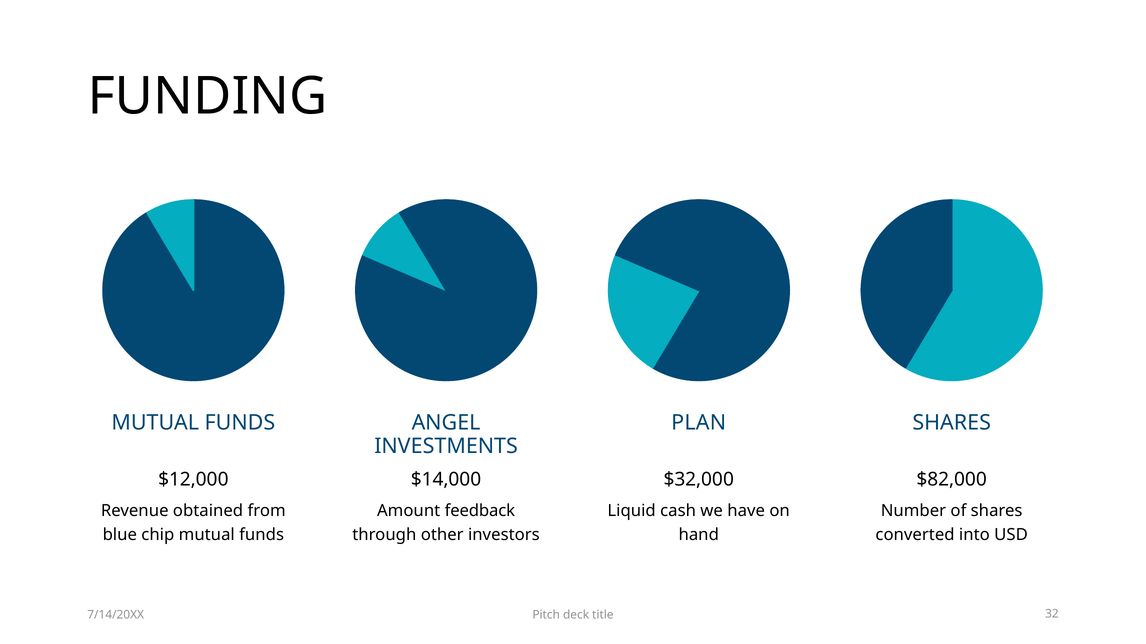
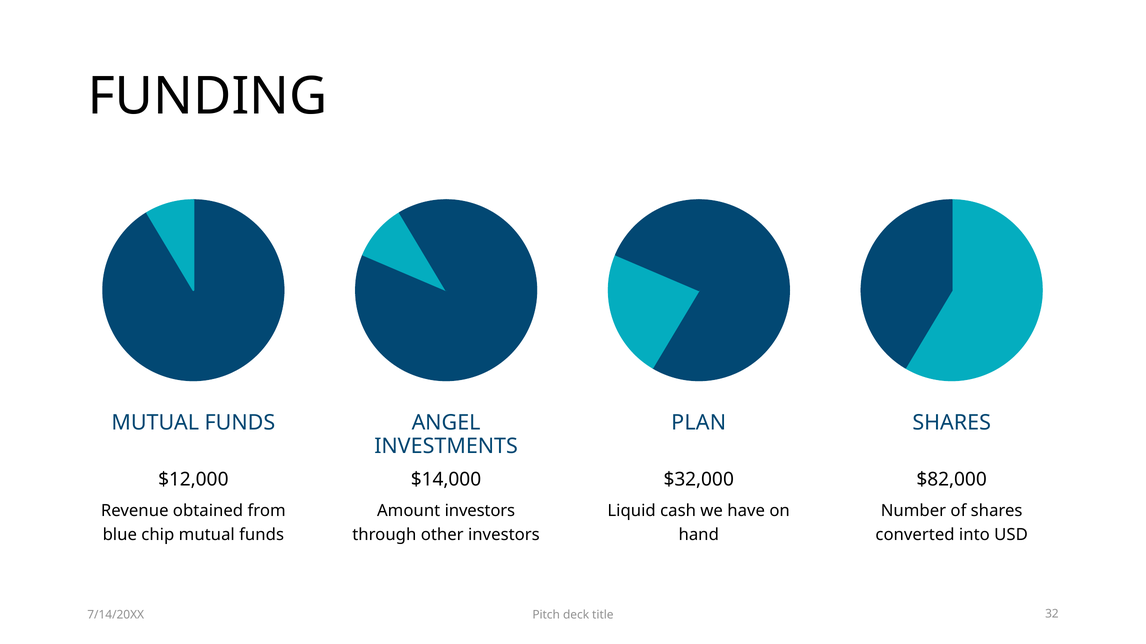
Amount feedback: feedback -> investors
